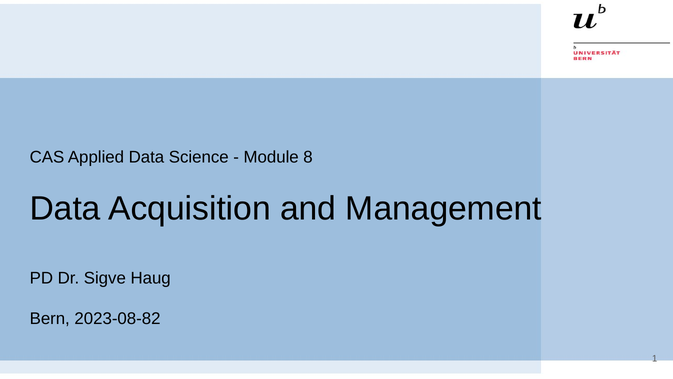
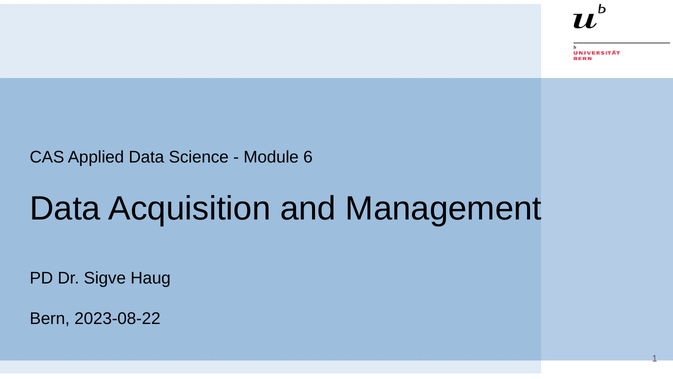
8: 8 -> 6
2023-08-82: 2023-08-82 -> 2023-08-22
